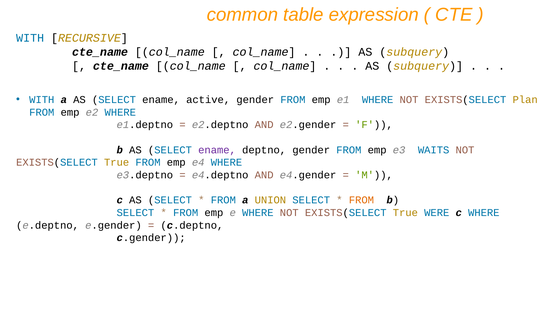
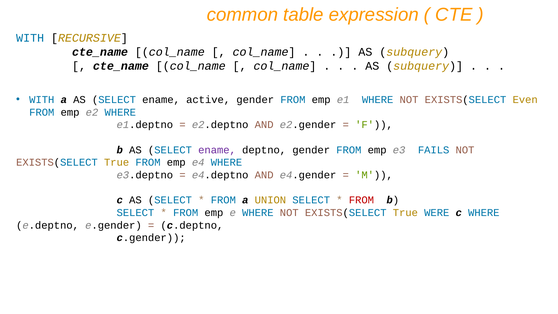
Plan: Plan -> Even
WAITS: WAITS -> FAILS
FROM at (361, 200) colour: orange -> red
